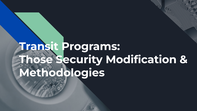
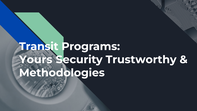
Those: Those -> Yours
Modification: Modification -> Trustworthy
